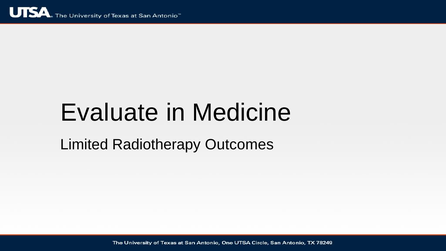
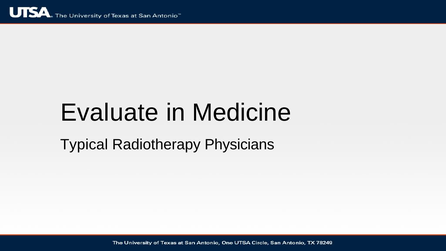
Limited: Limited -> Typical
Outcomes: Outcomes -> Physicians
